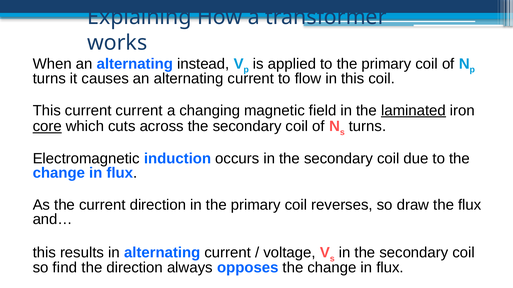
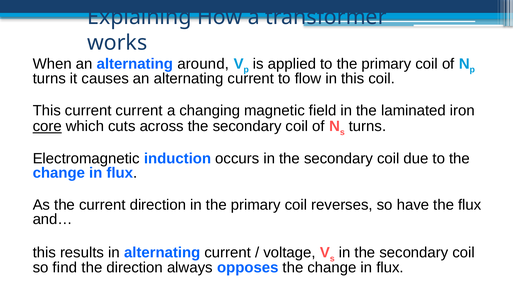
instead: instead -> around
laminated underline: present -> none
draw: draw -> have
